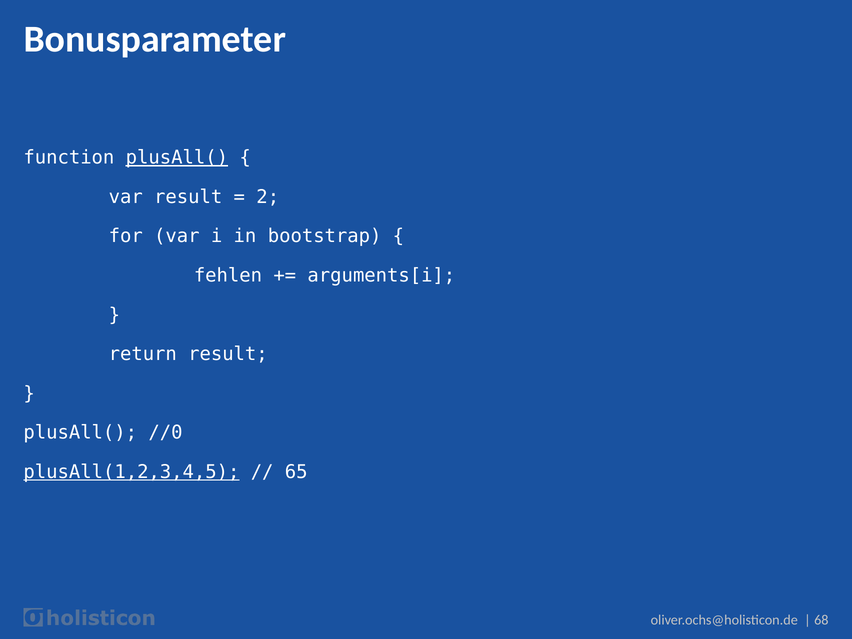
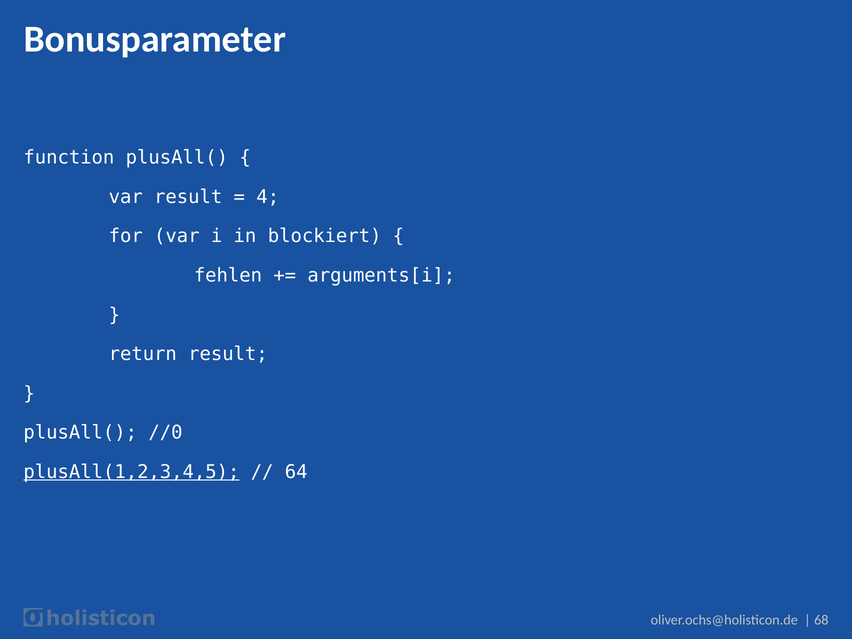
plusAll( at (177, 158) underline: present -> none
2: 2 -> 4
bootstrap: bootstrap -> blockiert
65: 65 -> 64
